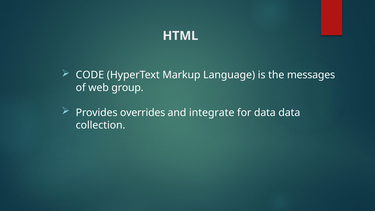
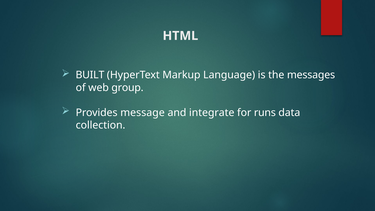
CODE: CODE -> BUILT
overrides: overrides -> message
for data: data -> runs
